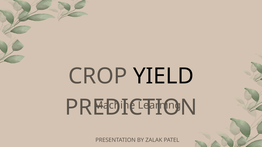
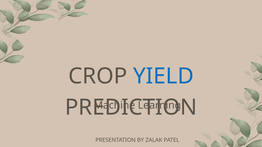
YIELD colour: black -> blue
